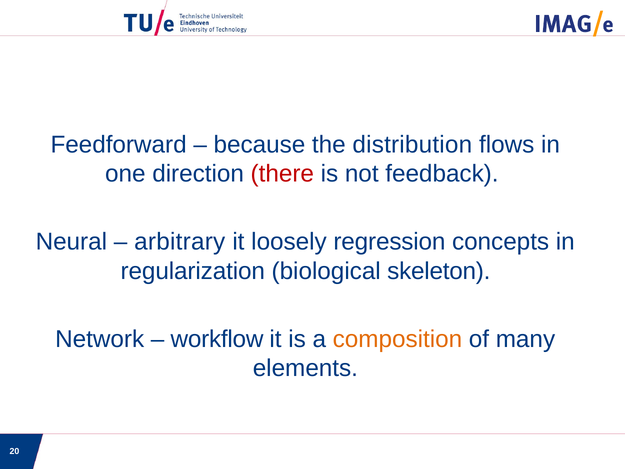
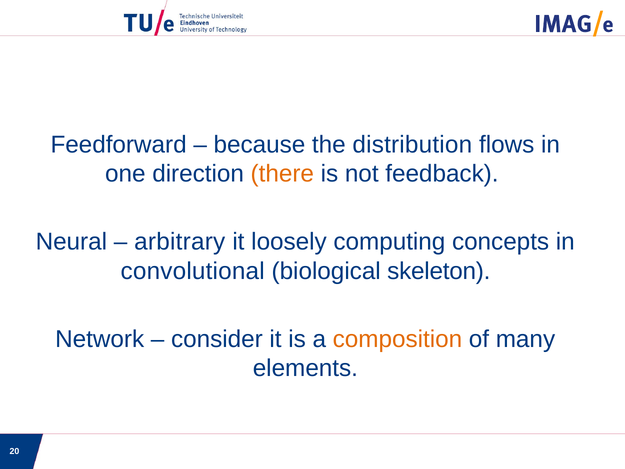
there colour: red -> orange
regression: regression -> computing
regularization: regularization -> convolutional
workflow: workflow -> consider
